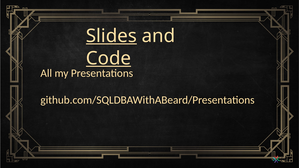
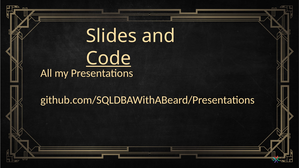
Slides underline: present -> none
